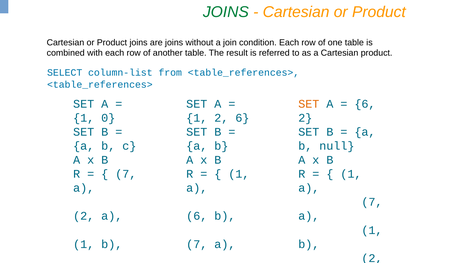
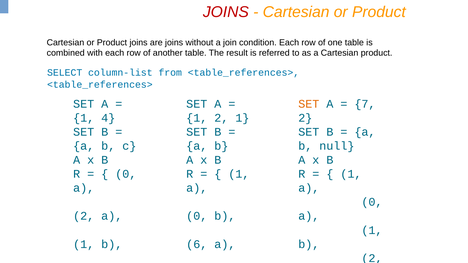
JOINS at (226, 12) colour: green -> red
6 at (365, 104): 6 -> 7
1 0: 0 -> 4
2 6: 6 -> 1
7 at (126, 174): 7 -> 0
7 at (372, 202): 7 -> 0
6 at (197, 216): 6 -> 0
7 at (197, 244): 7 -> 6
